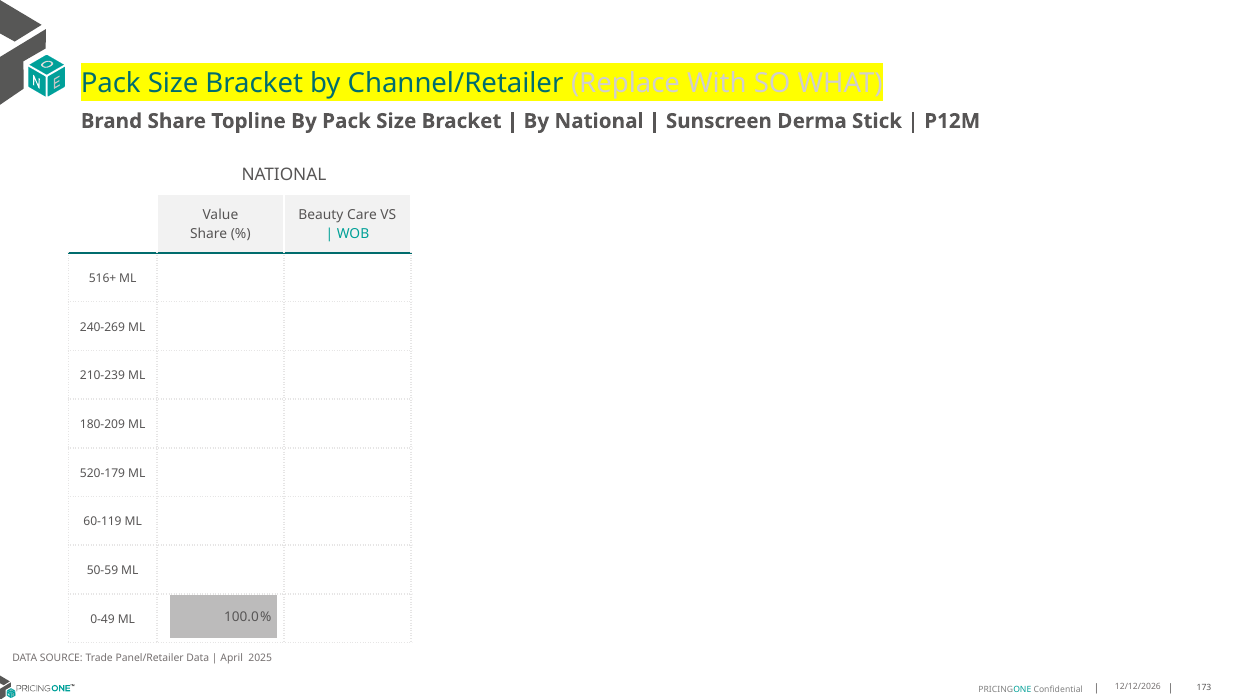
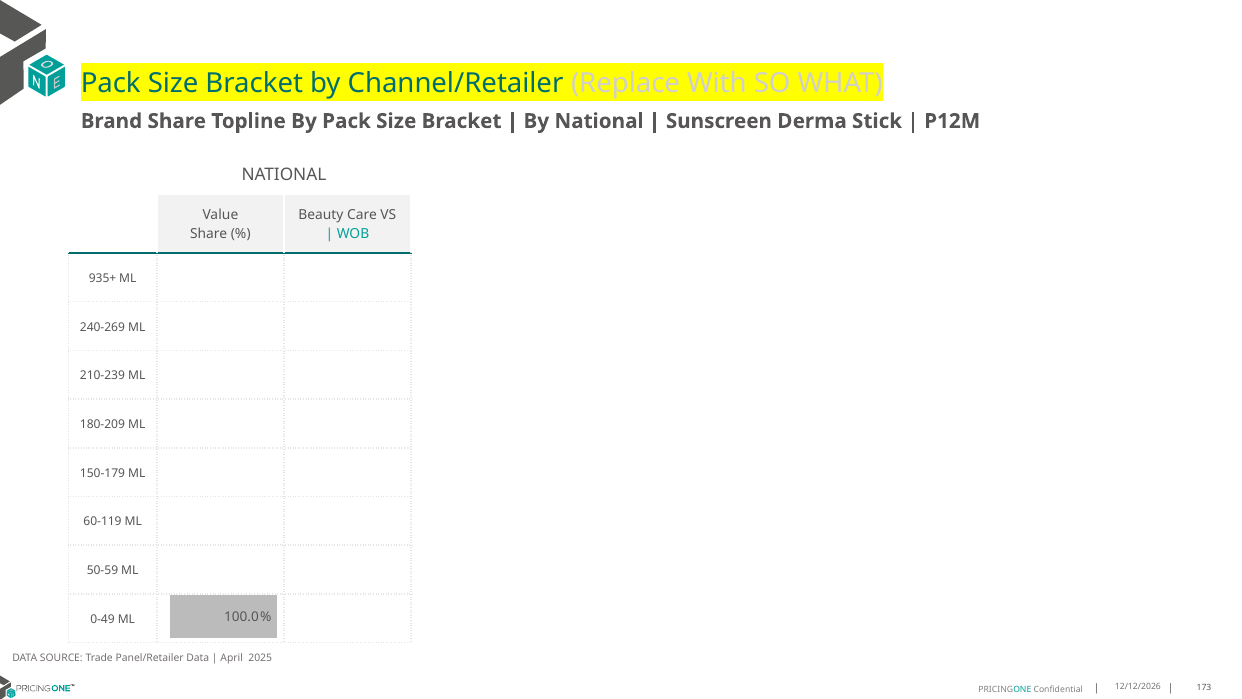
516+: 516+ -> 935+
520-179: 520-179 -> 150-179
